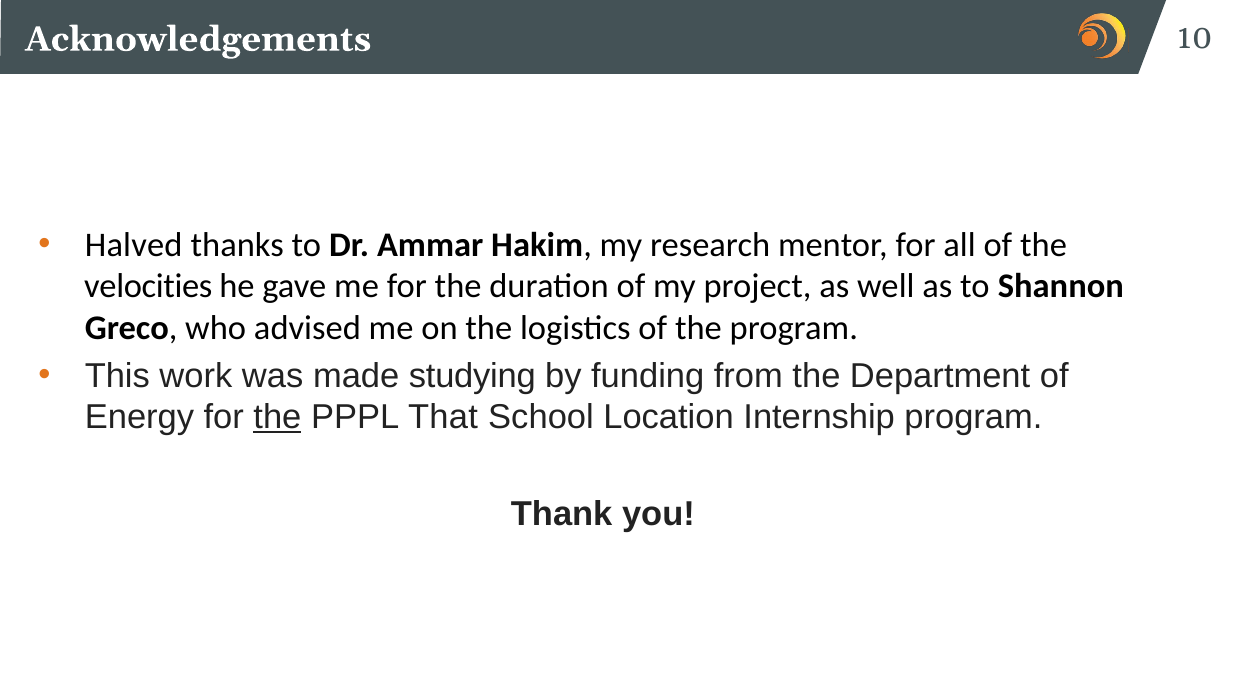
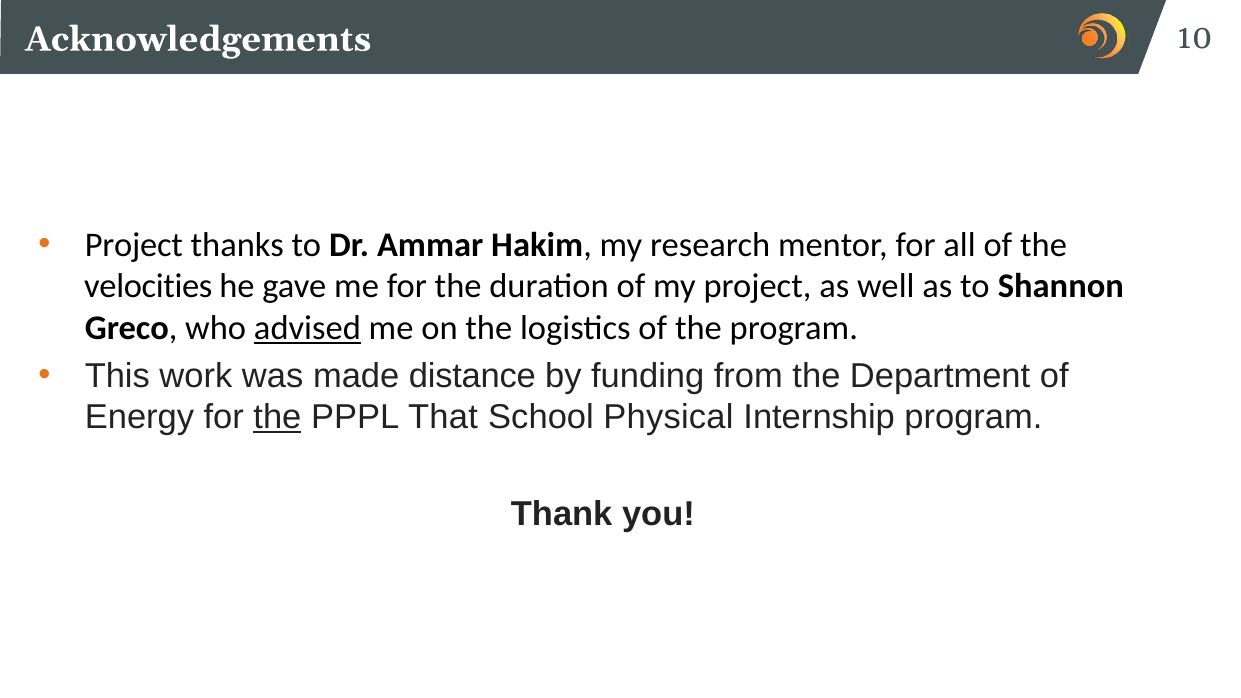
Halved at (134, 245): Halved -> Project
advised underline: none -> present
studying: studying -> distance
Location: Location -> Physical
